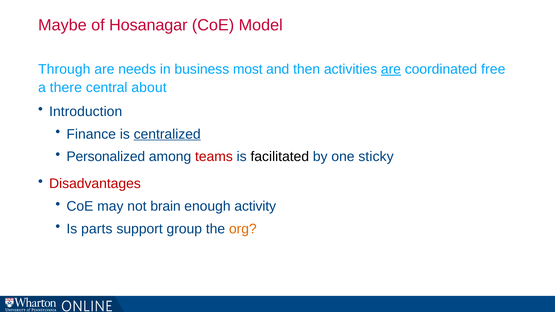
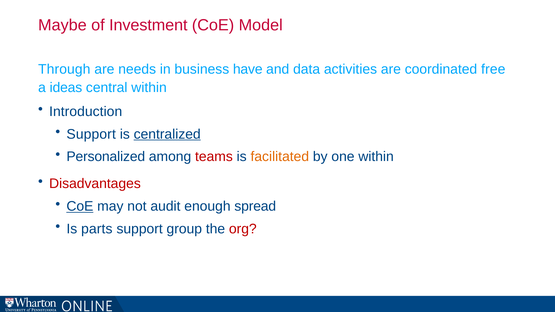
Hosanagar: Hosanagar -> Investment
most: most -> have
then: then -> data
are at (391, 69) underline: present -> none
there: there -> ideas
central about: about -> within
Finance at (91, 134): Finance -> Support
facilitated colour: black -> orange
one sticky: sticky -> within
CoE at (80, 206) underline: none -> present
brain: brain -> audit
activity: activity -> spread
org colour: orange -> red
